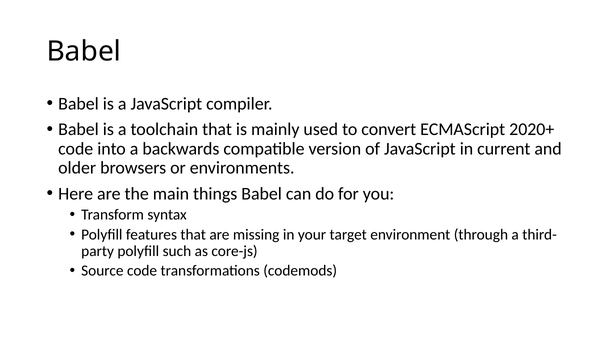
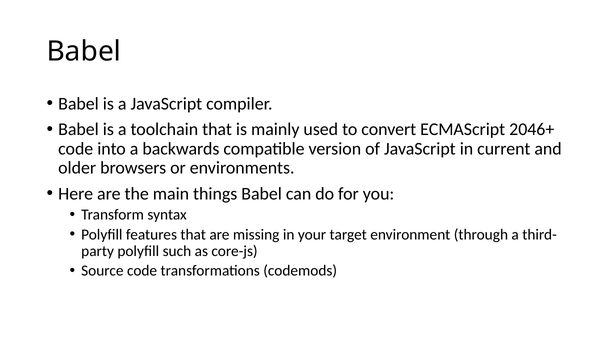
2020+: 2020+ -> 2046+
